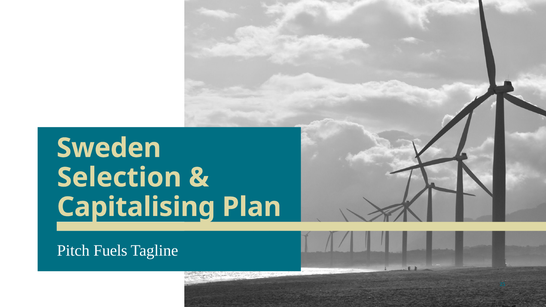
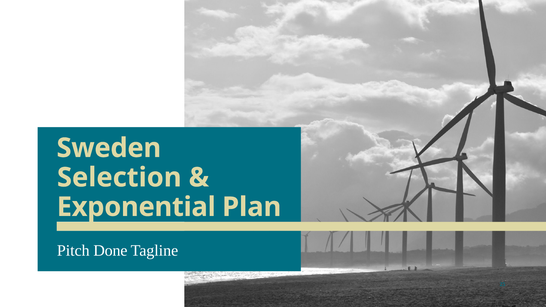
Capitalising: Capitalising -> Exponential
Fuels: Fuels -> Done
